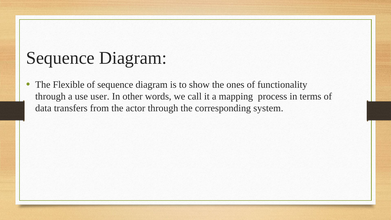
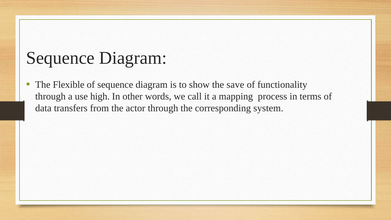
ones: ones -> save
user: user -> high
